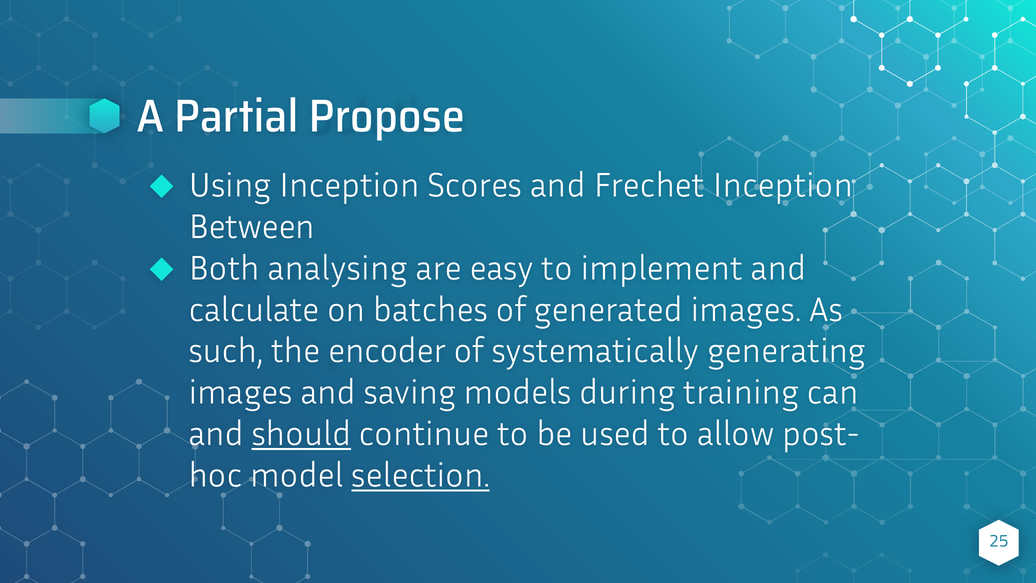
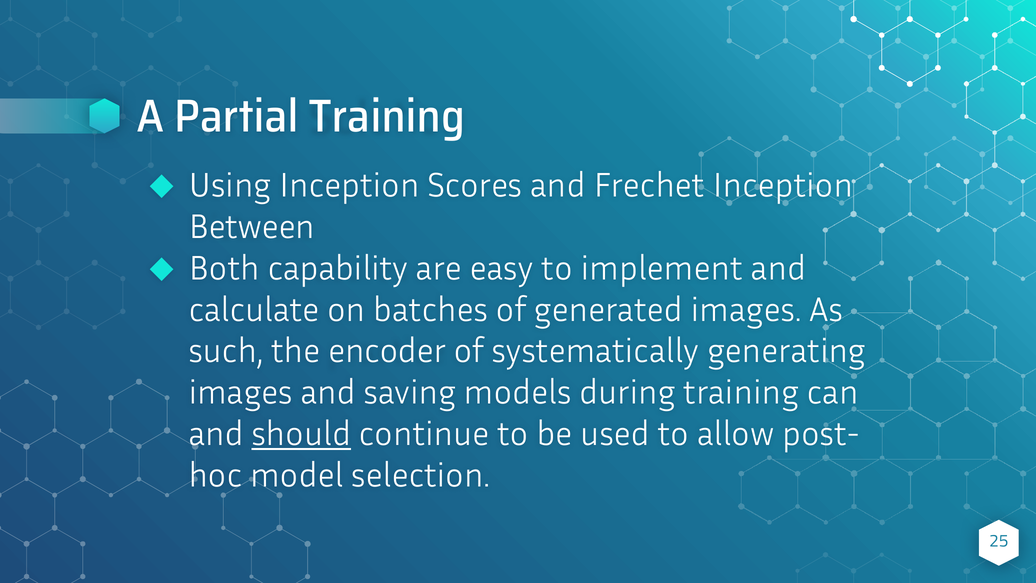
Partial Propose: Propose -> Training
analysing: analysing -> capability
selection underline: present -> none
